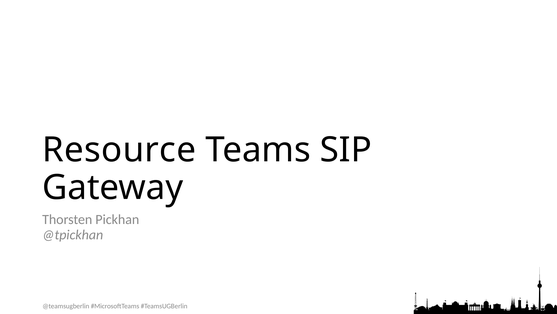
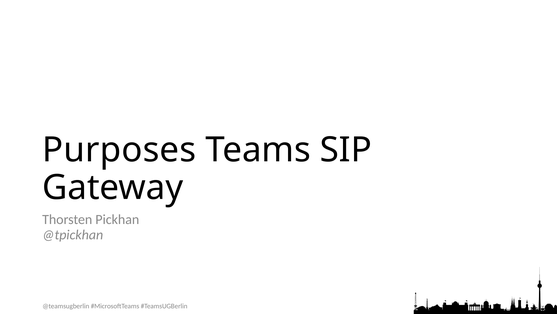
Resource: Resource -> Purposes
